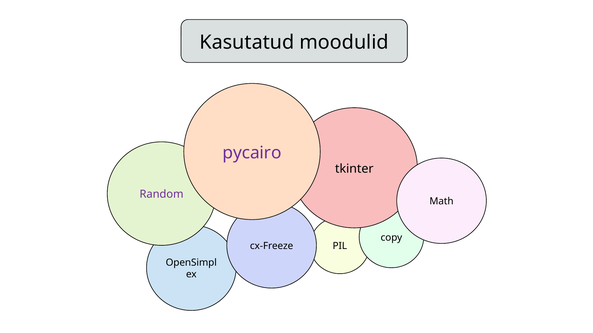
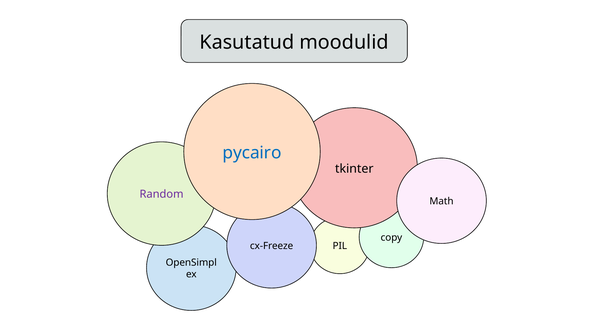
pycairo colour: purple -> blue
